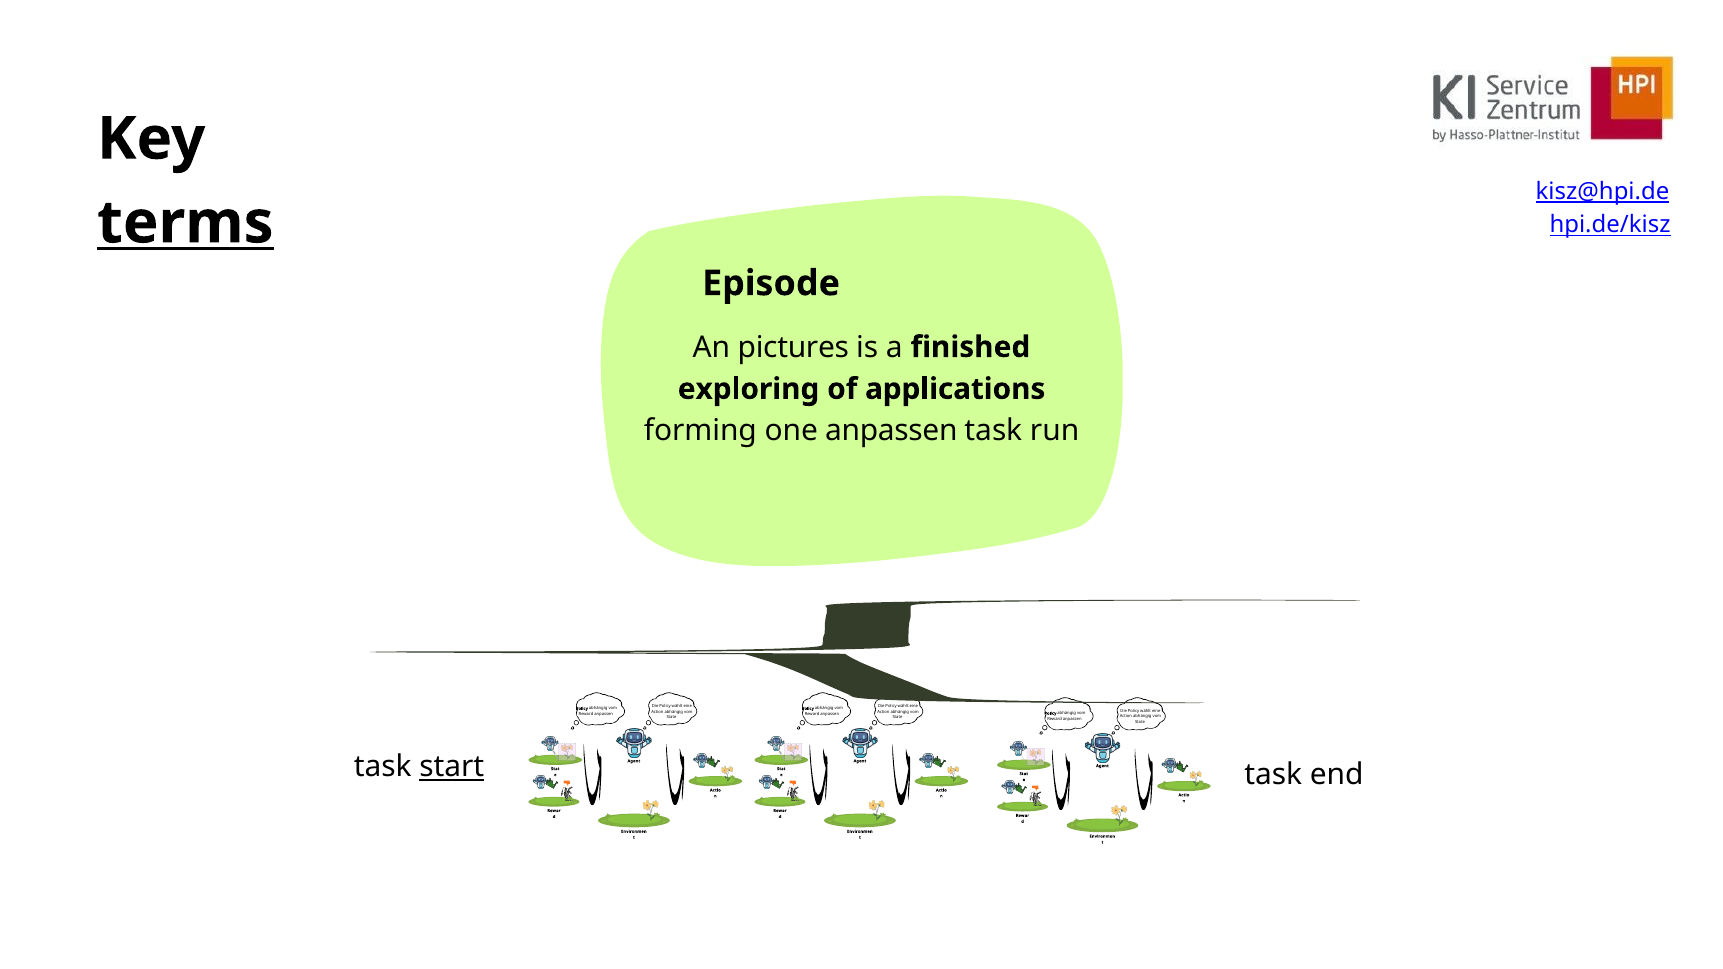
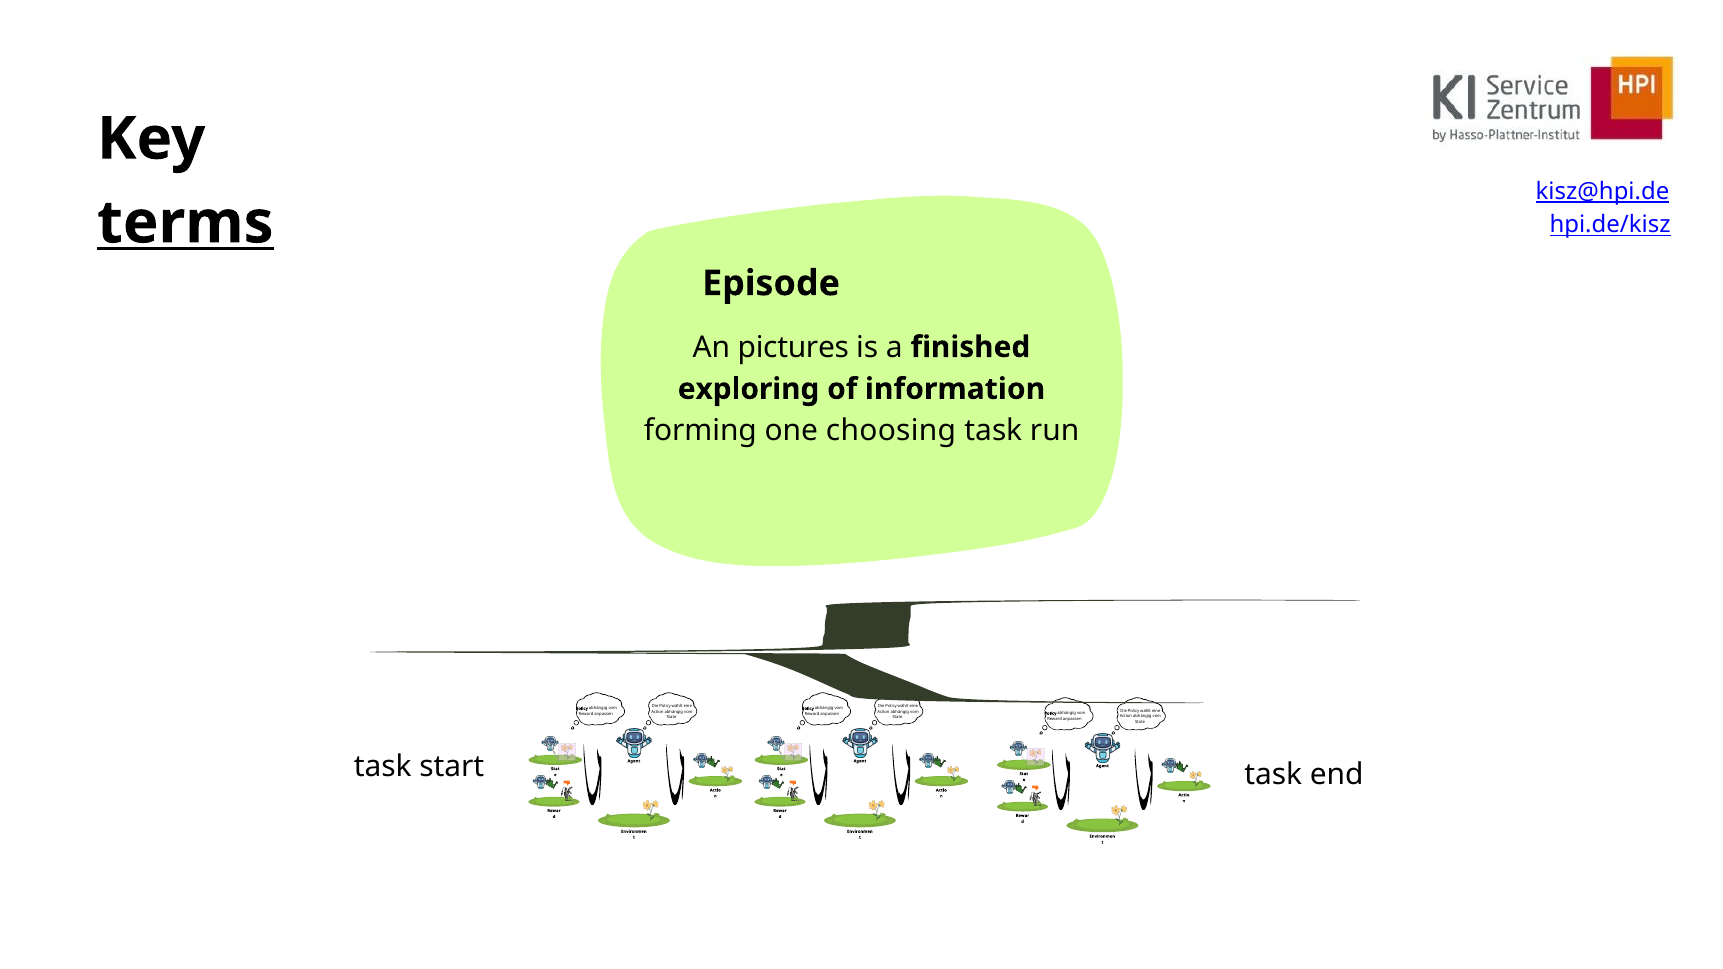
applications: applications -> information
one anpassen: anpassen -> choosing
start underline: present -> none
